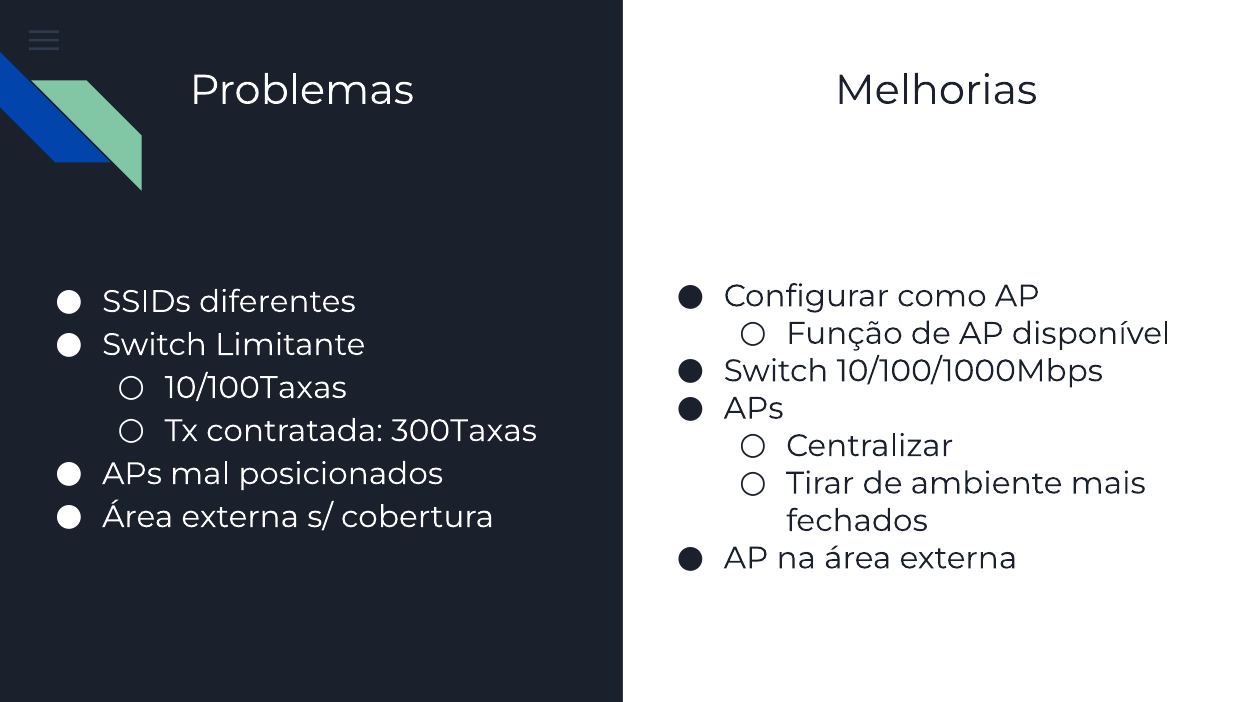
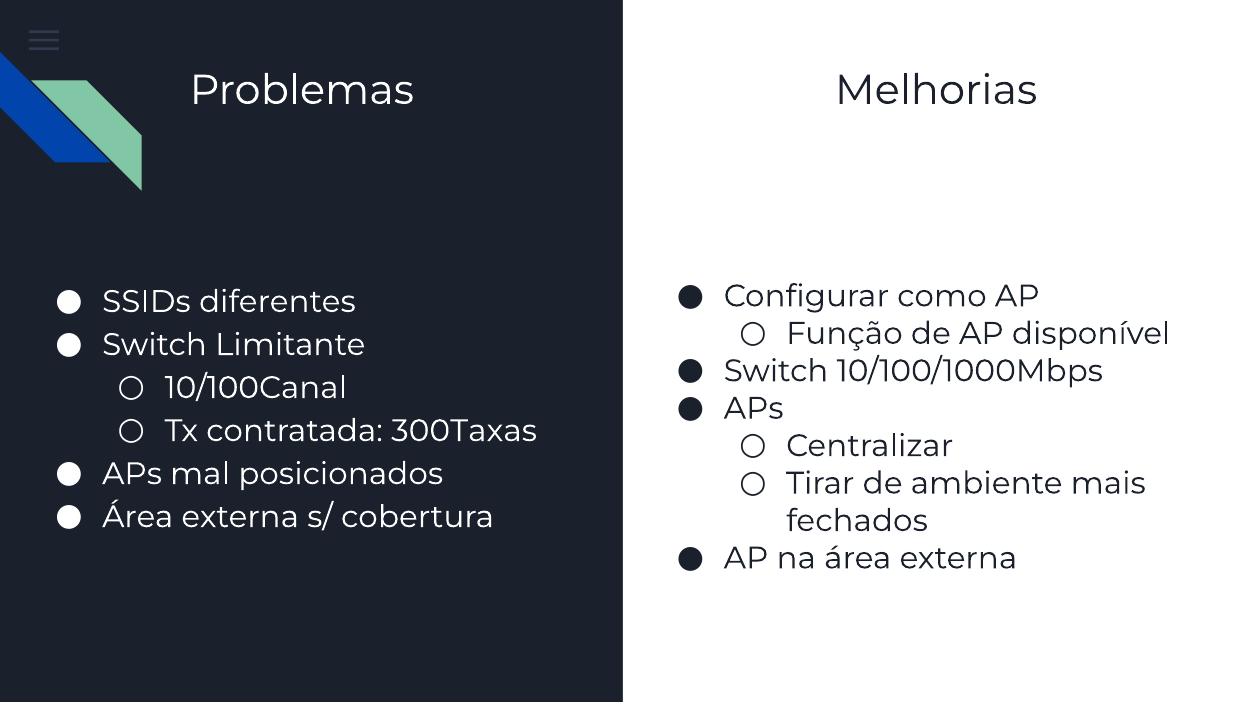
10/100Taxas: 10/100Taxas -> 10/100Canal
